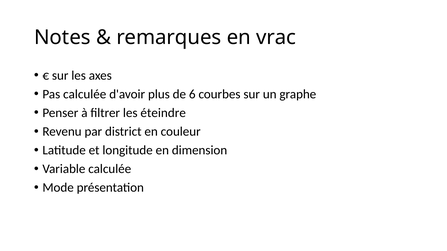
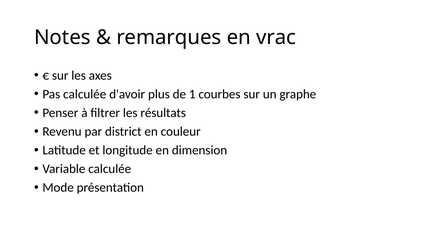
6: 6 -> 1
éteindre: éteindre -> résultats
